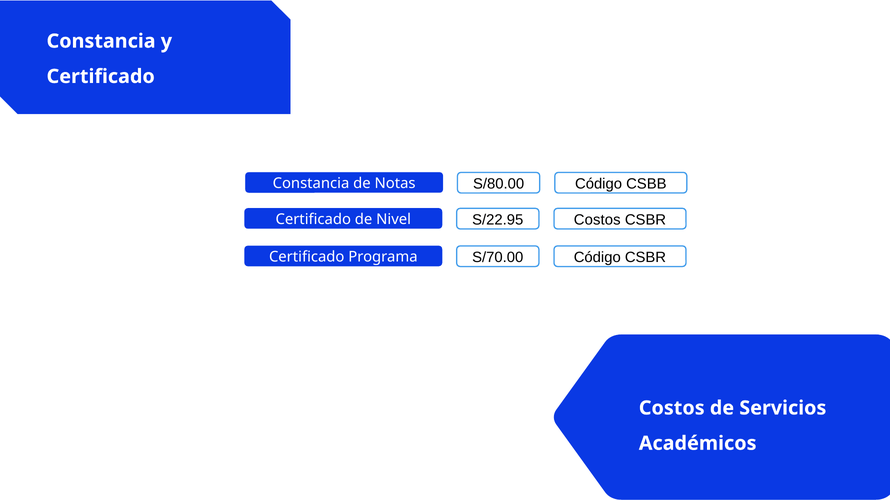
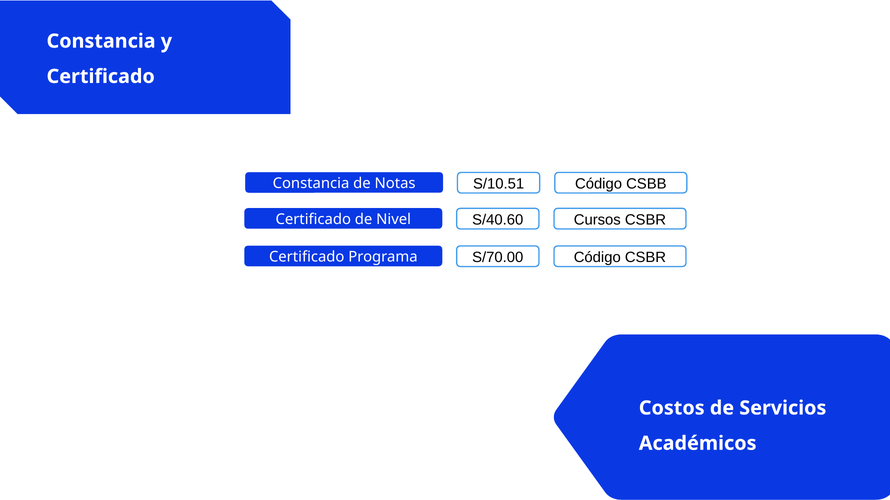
S/80.00: S/80.00 -> S/10.51
S/22.95: S/22.95 -> S/40.60
Costos at (597, 220): Costos -> Cursos
